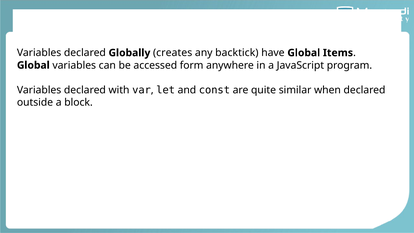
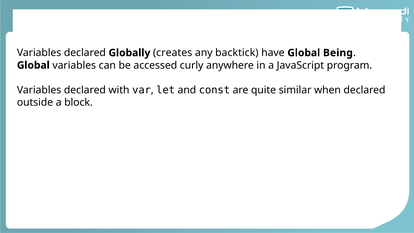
Items: Items -> Being
form: form -> curly
